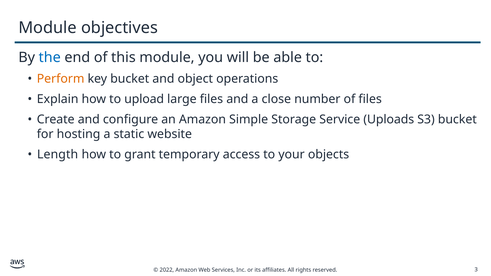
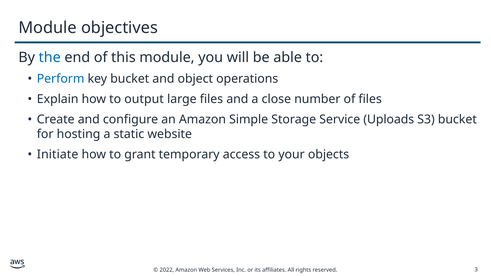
Perform colour: orange -> blue
upload: upload -> output
Length: Length -> Initiate
